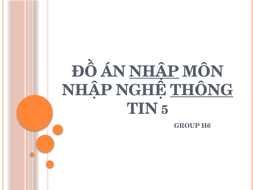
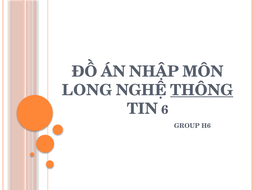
NHẬP at (154, 71) underline: present -> none
NHẬP at (87, 90): NHẬP -> LONG
5: 5 -> 6
